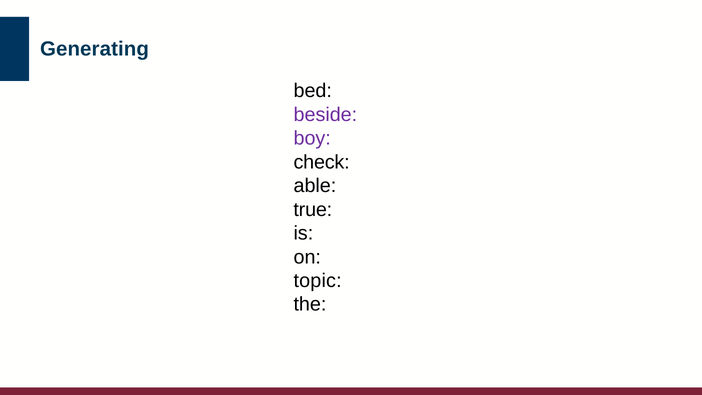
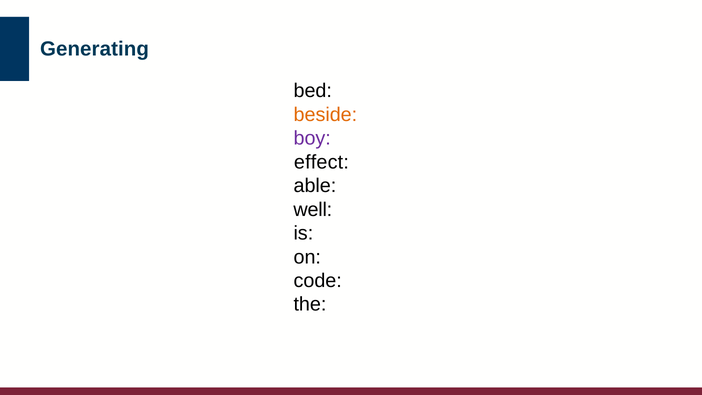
beside colour: purple -> orange
check: check -> effect
true: true -> well
topic: topic -> code
